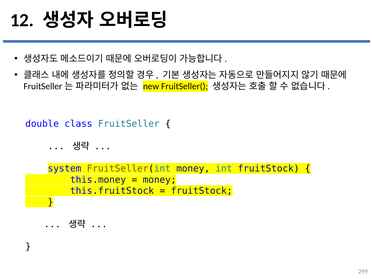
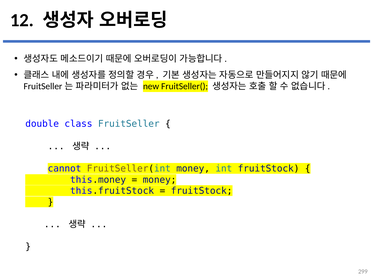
system: system -> cannot
